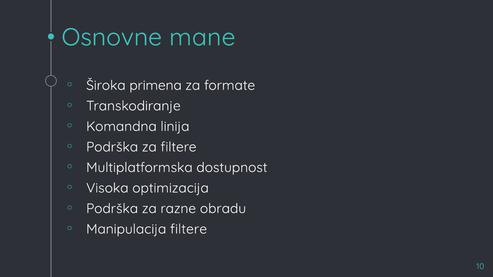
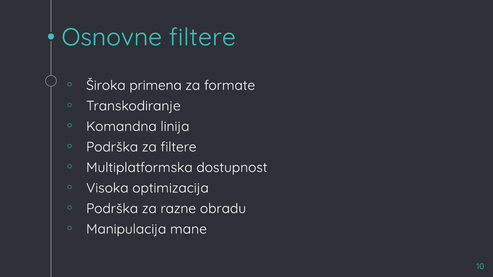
Osnovne mane: mane -> filtere
Manipulacija filtere: filtere -> mane
